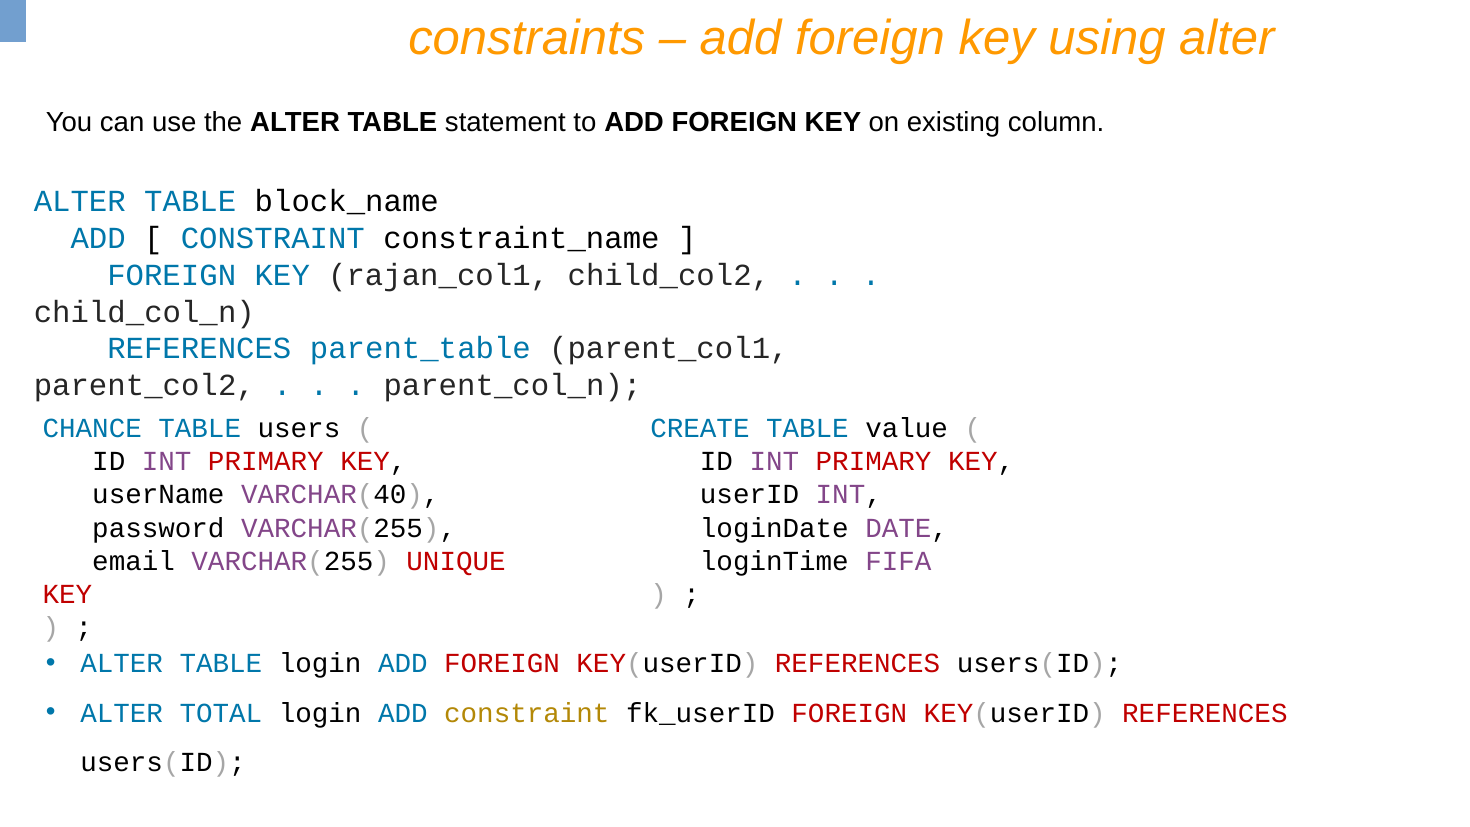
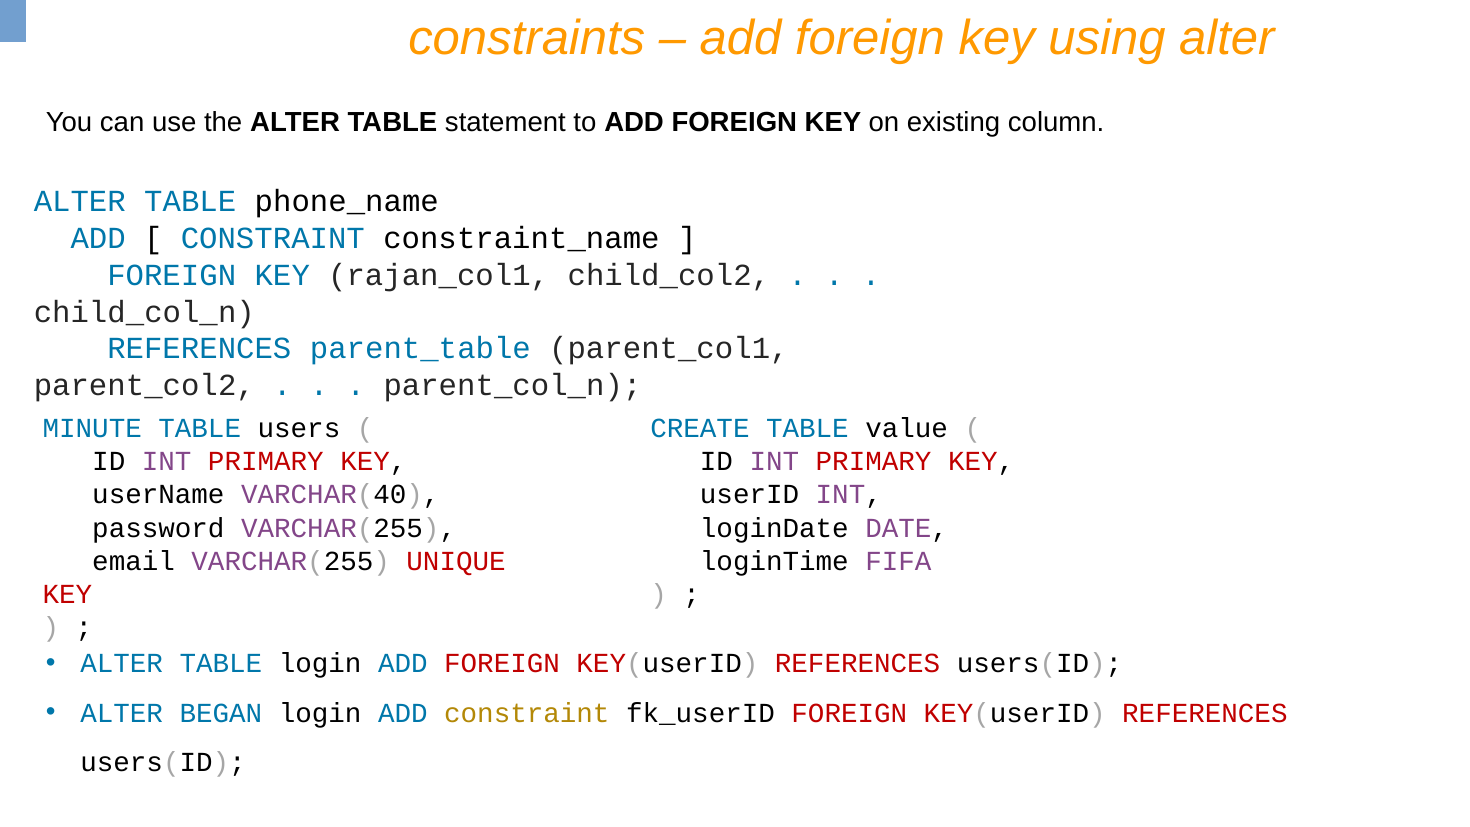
block_name: block_name -> phone_name
CHANCE: CHANCE -> MINUTE
TOTAL: TOTAL -> BEGAN
